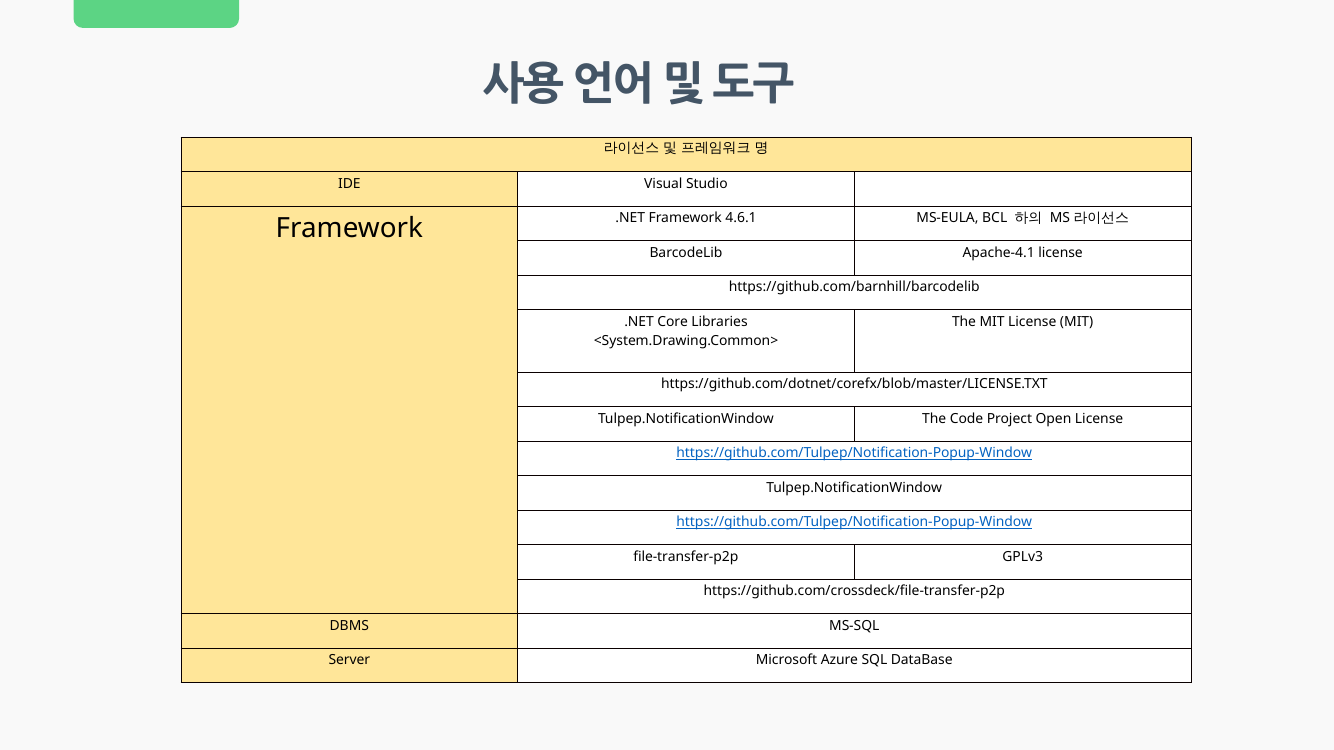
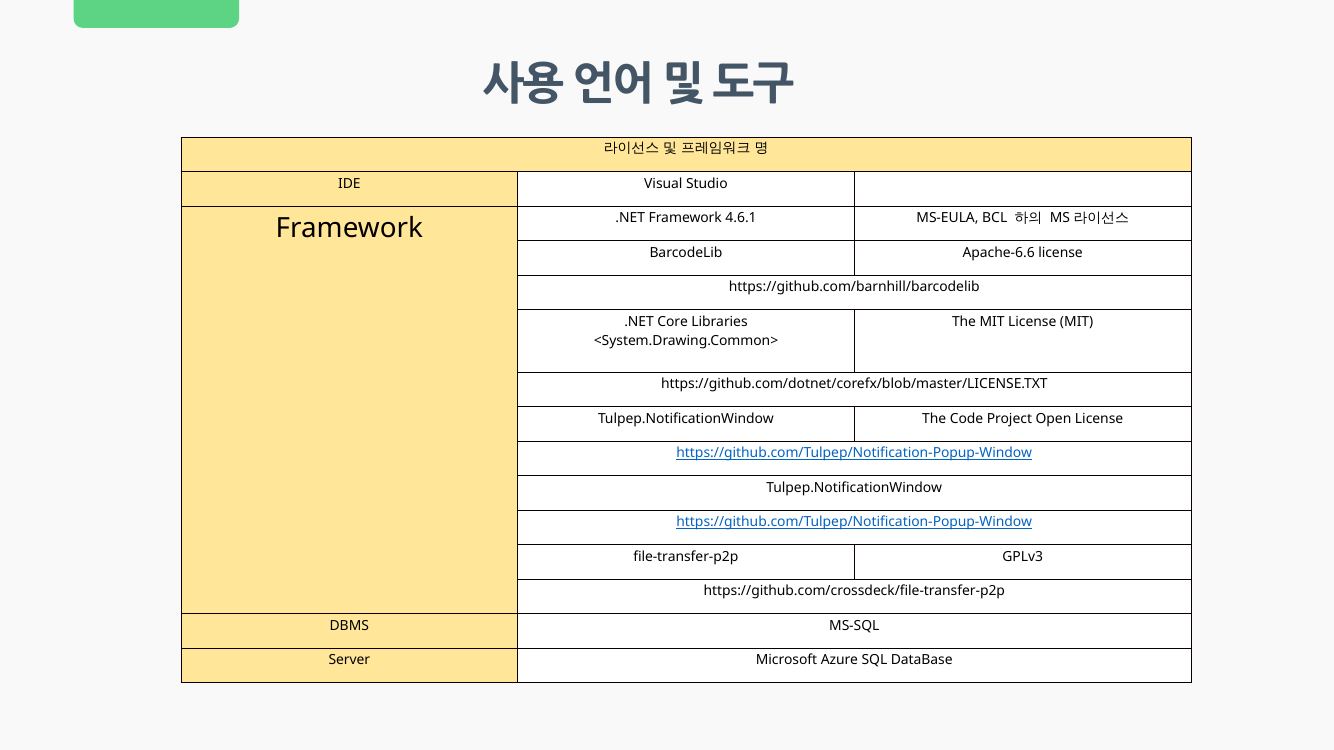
Apache-4.1: Apache-4.1 -> Apache-6.6
